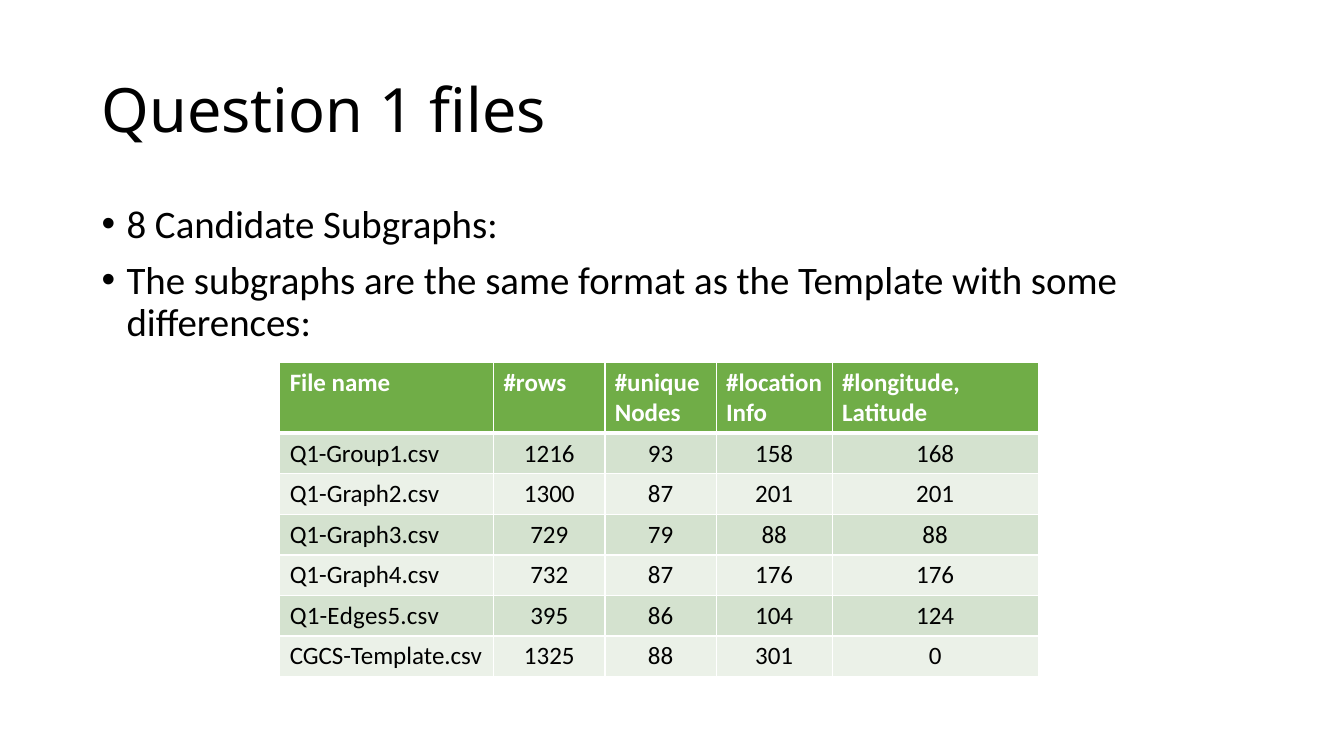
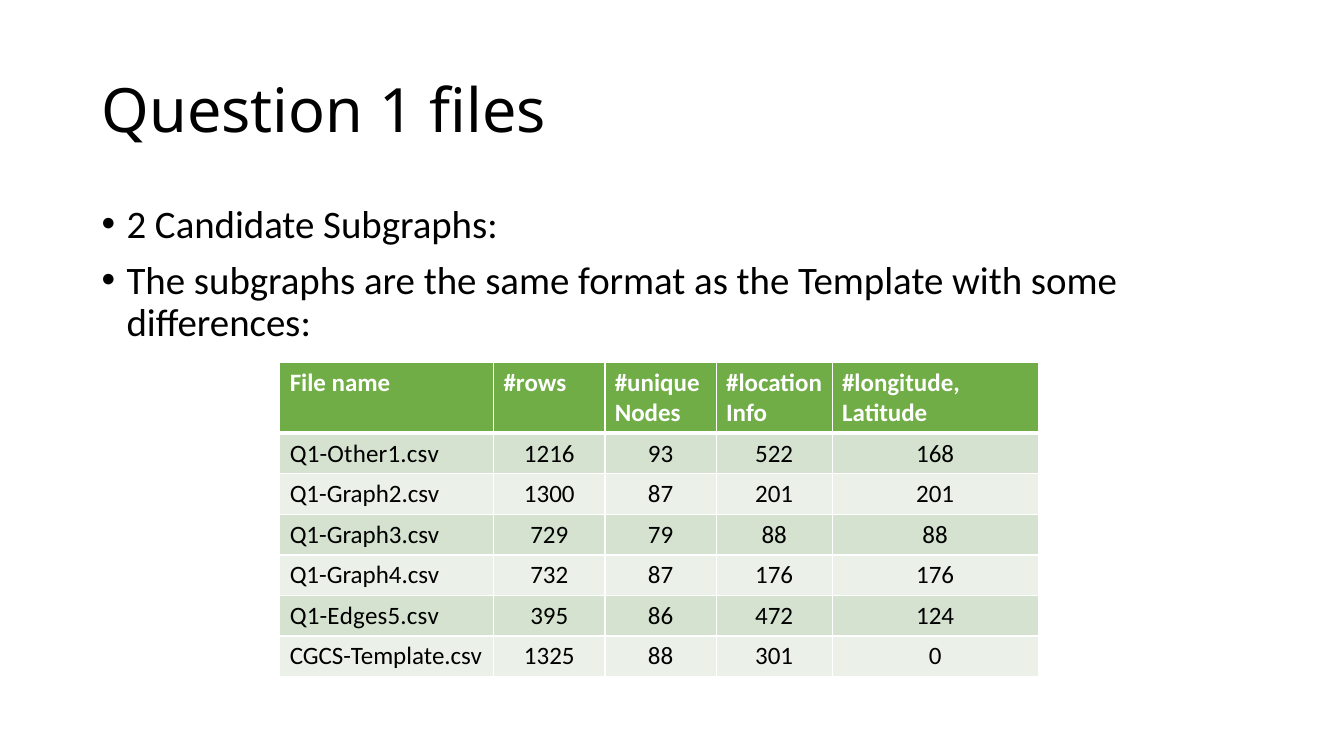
8: 8 -> 2
Q1-Group1.csv: Q1-Group1.csv -> Q1-Other1.csv
158: 158 -> 522
104: 104 -> 472
